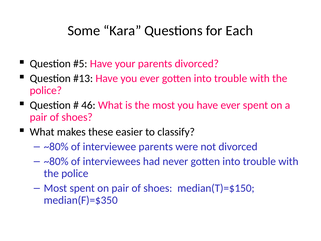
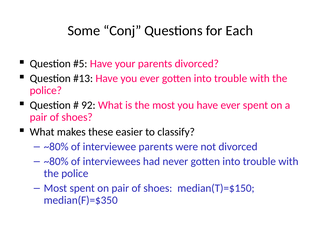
Kara: Kara -> Conj
46: 46 -> 92
